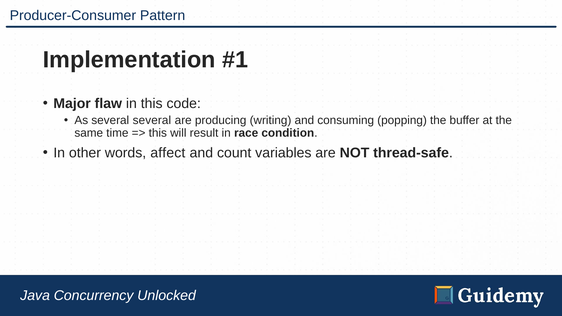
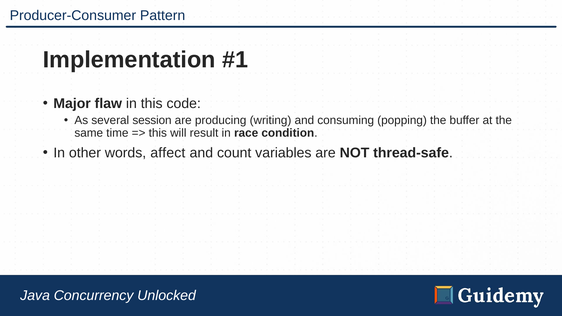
several several: several -> session
